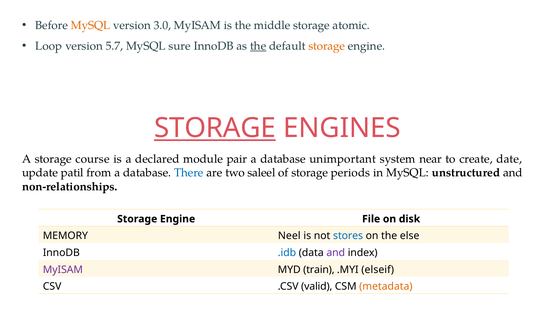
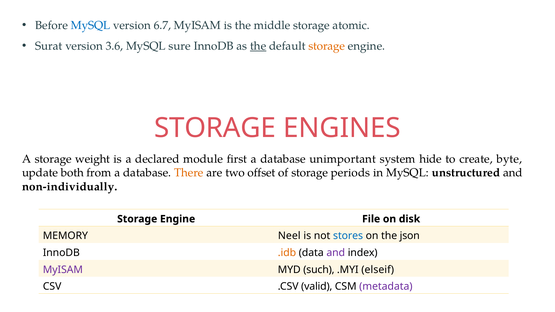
MySQL at (91, 25) colour: orange -> blue
3.0: 3.0 -> 6.7
Loop: Loop -> Surat
5.7: 5.7 -> 3.6
STORAGE at (215, 128) underline: present -> none
course: course -> weight
pair: pair -> first
near: near -> hide
date: date -> byte
patil: patil -> both
There colour: blue -> orange
saleel: saleel -> offset
non-relationships: non-relationships -> non-individually
else: else -> json
.idb colour: blue -> orange
train: train -> such
metadata colour: orange -> purple
